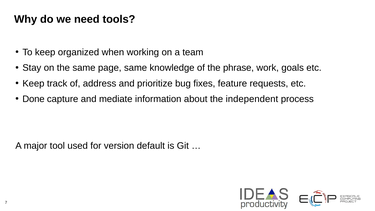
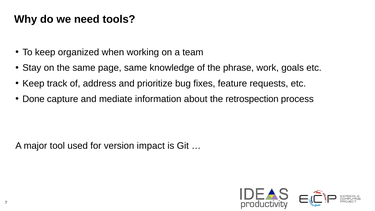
independent: independent -> retrospection
default: default -> impact
